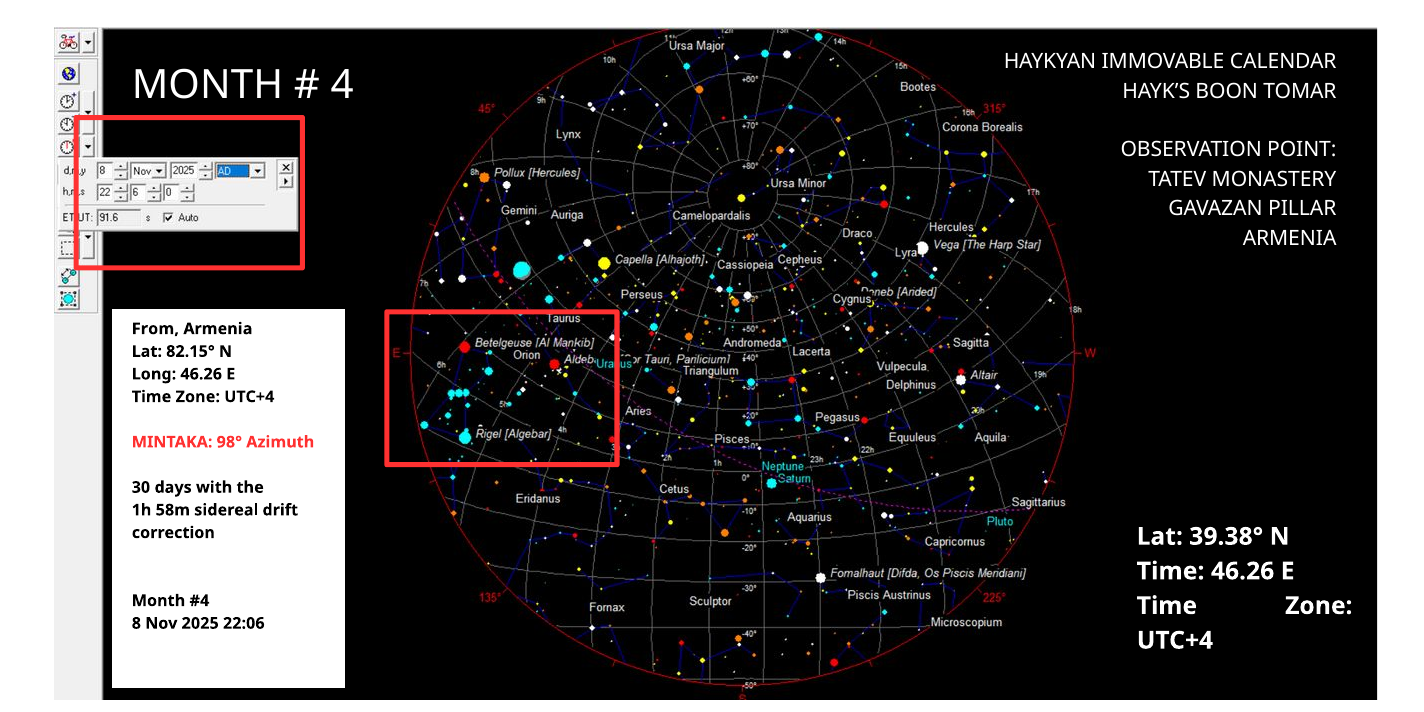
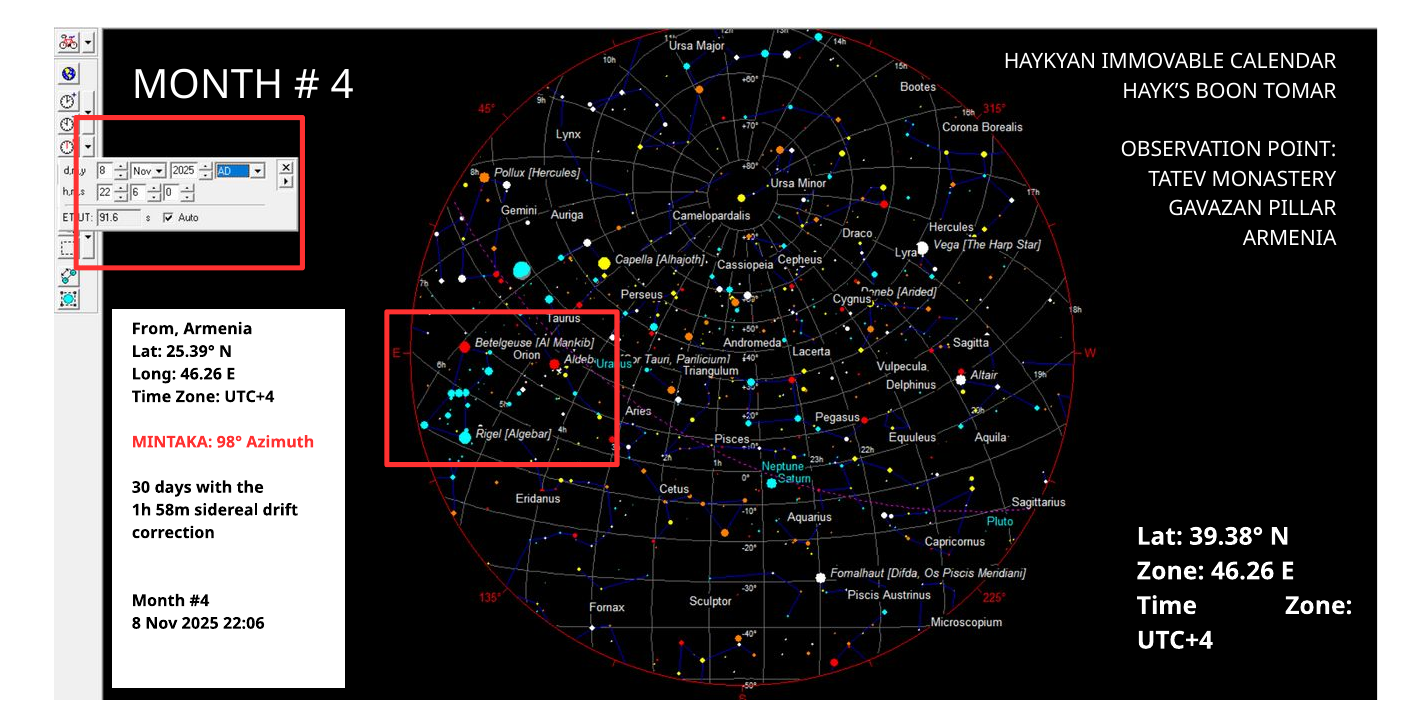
82.15°: 82.15° -> 25.39°
Time at (1171, 571): Time -> Zone
